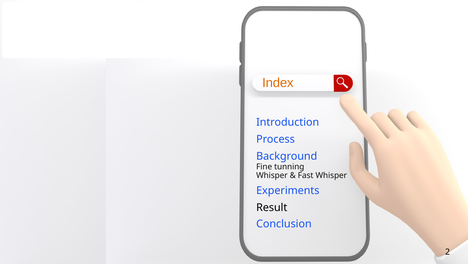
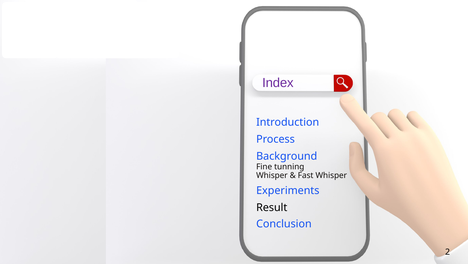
Index colour: orange -> purple
